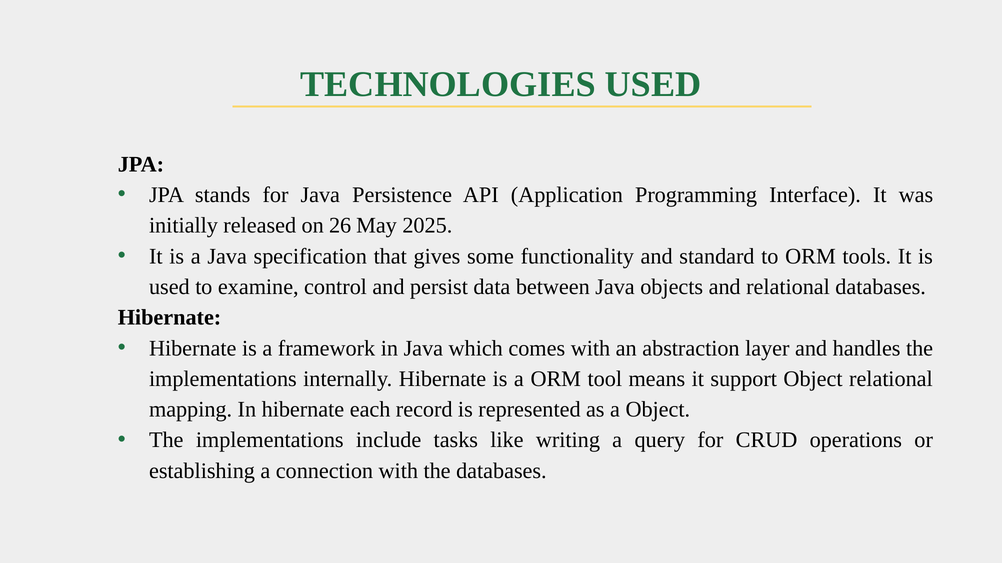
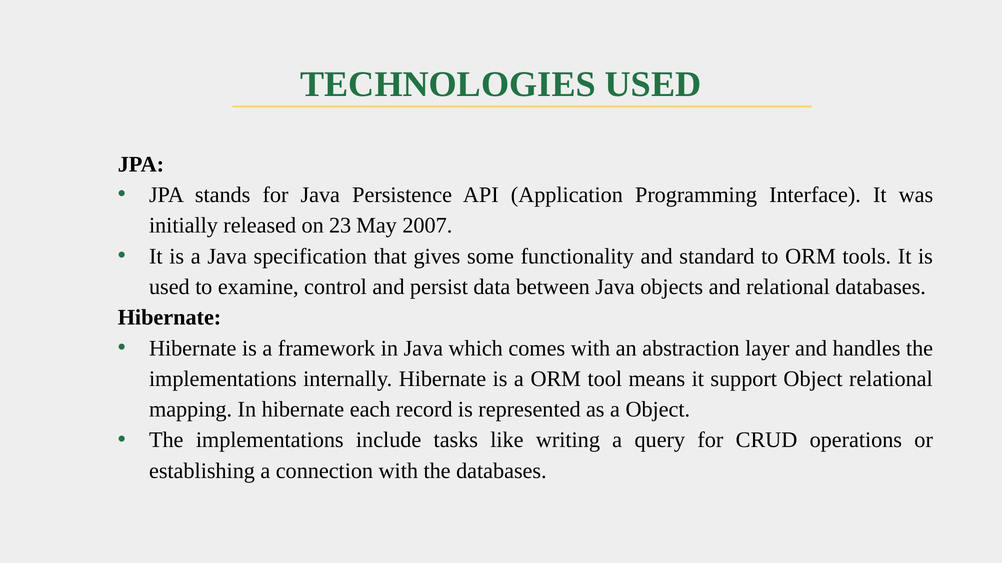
26: 26 -> 23
2025: 2025 -> 2007
